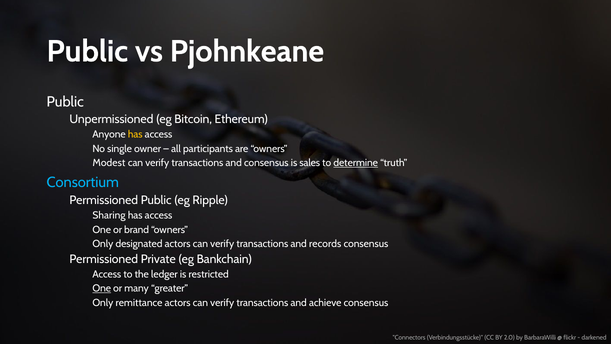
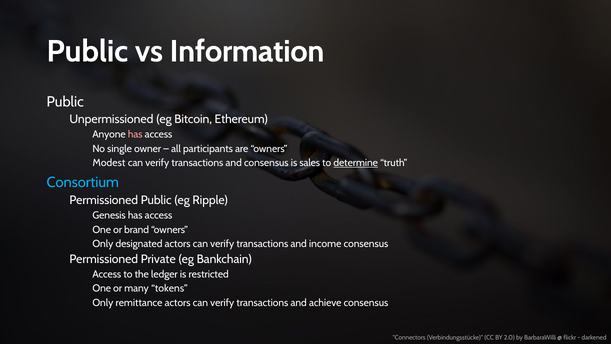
Pjohnkeane: Pjohnkeane -> Information
has at (135, 134) colour: yellow -> pink
Sharing: Sharing -> Genesis
records: records -> income
One at (102, 288) underline: present -> none
greater: greater -> tokens
